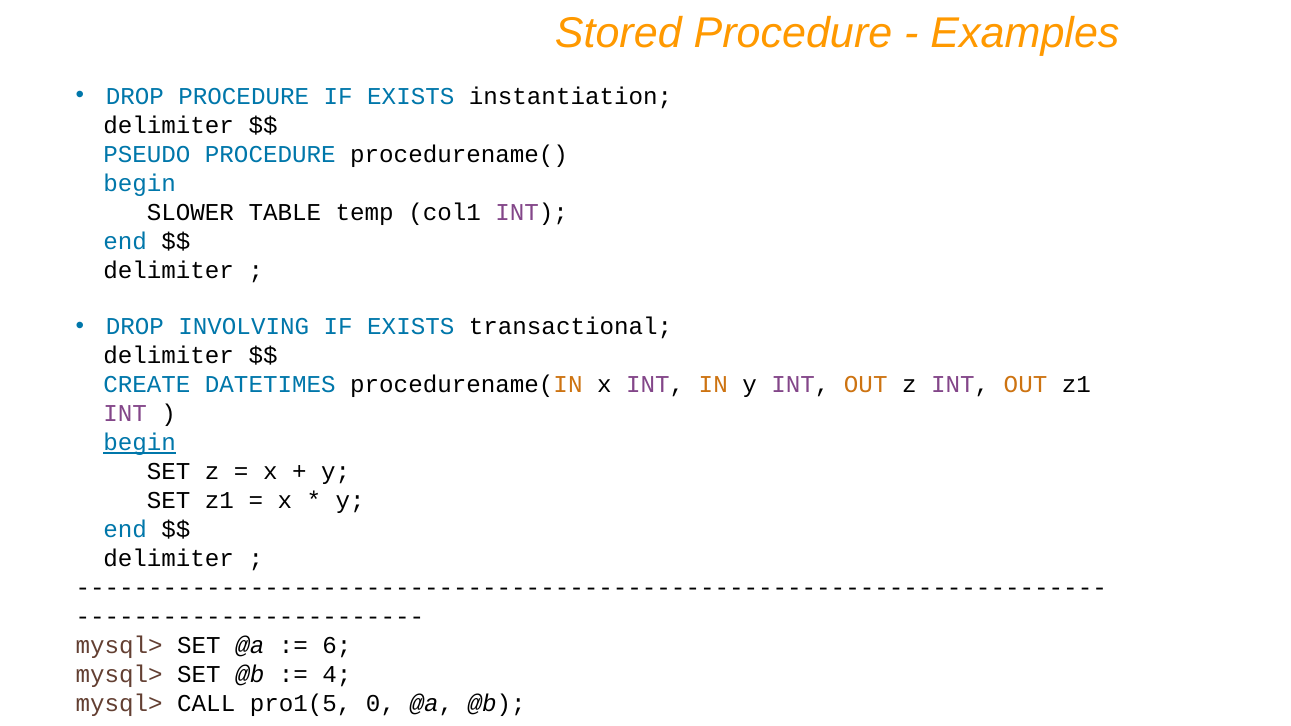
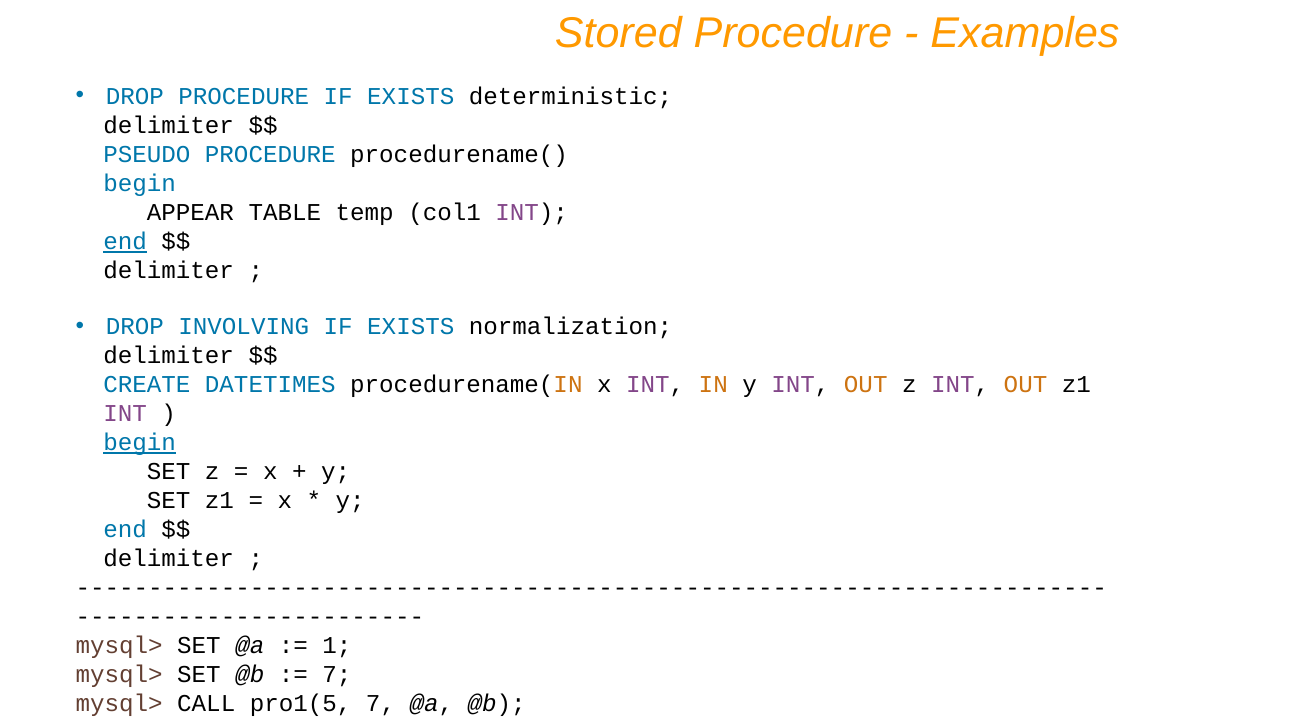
instantiation: instantiation -> deterministic
SLOWER: SLOWER -> APPEAR
end at (125, 242) underline: none -> present
transactional: transactional -> normalization
6: 6 -> 1
4 at (337, 675): 4 -> 7
pro1(5 0: 0 -> 7
